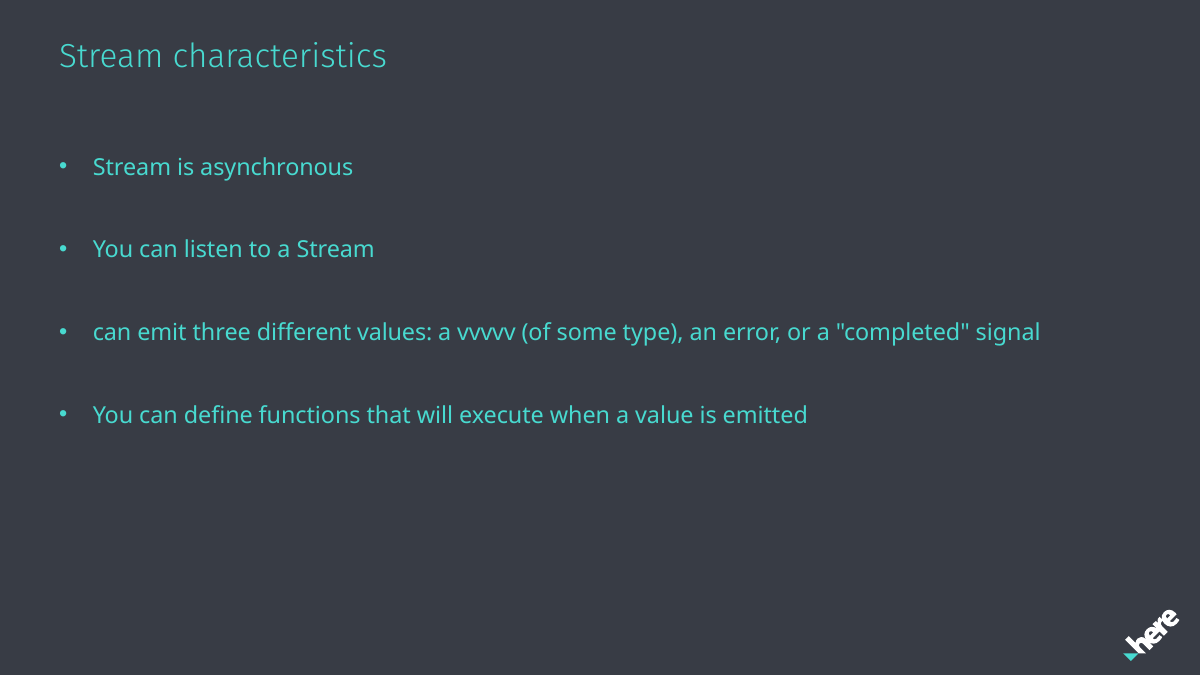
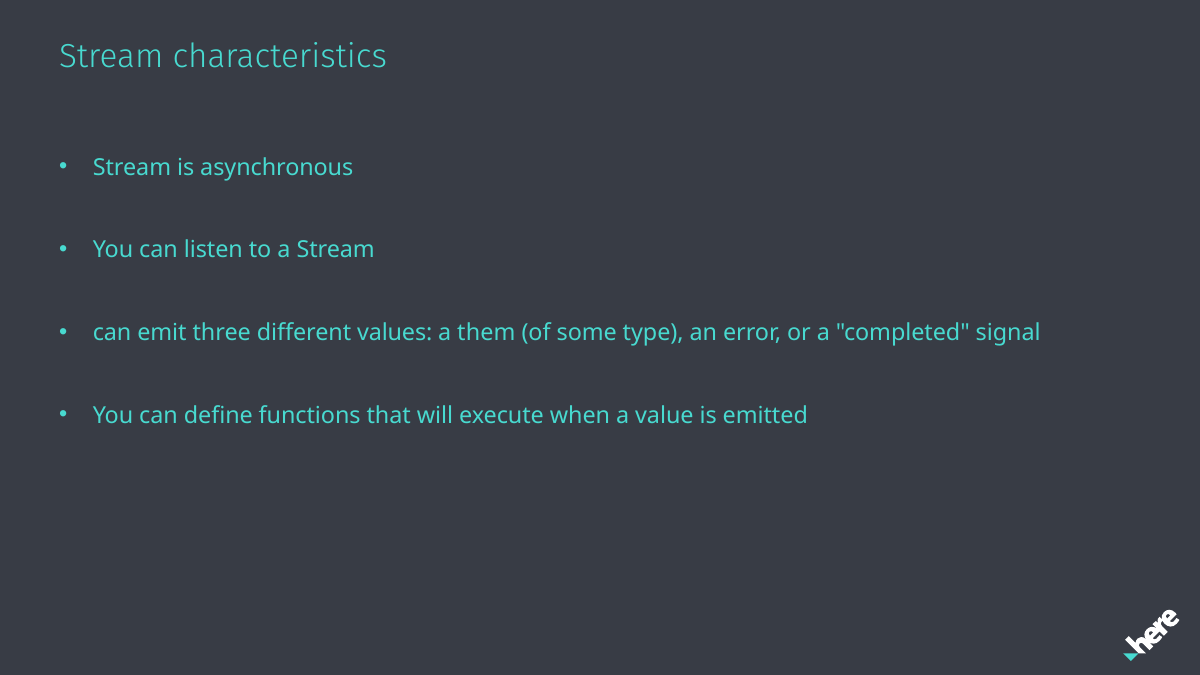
vvvvv: vvvvv -> them
